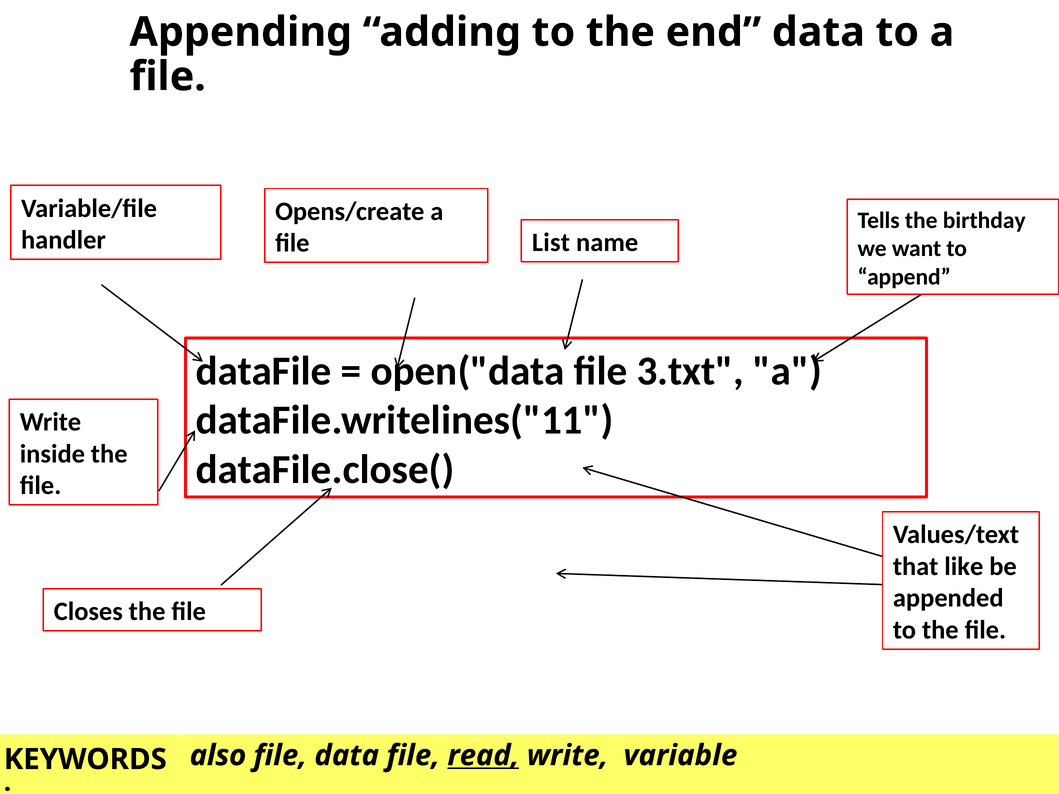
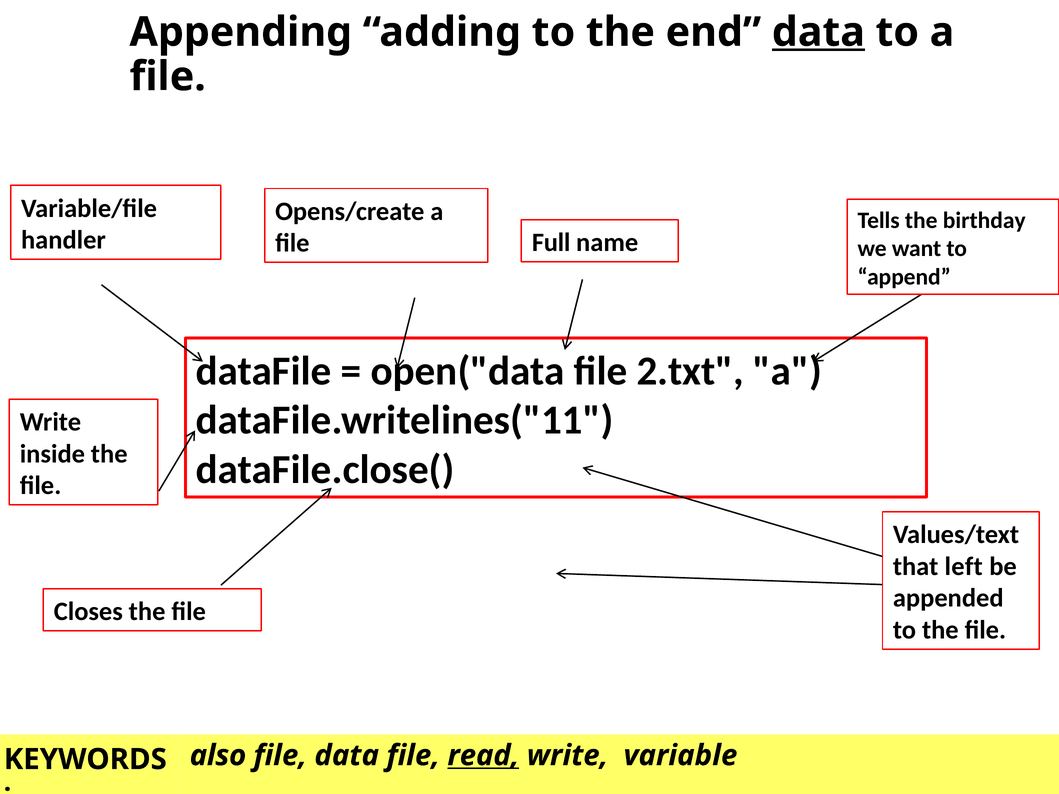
data at (818, 32) underline: none -> present
List: List -> Full
3.txt: 3.txt -> 2.txt
like: like -> left
